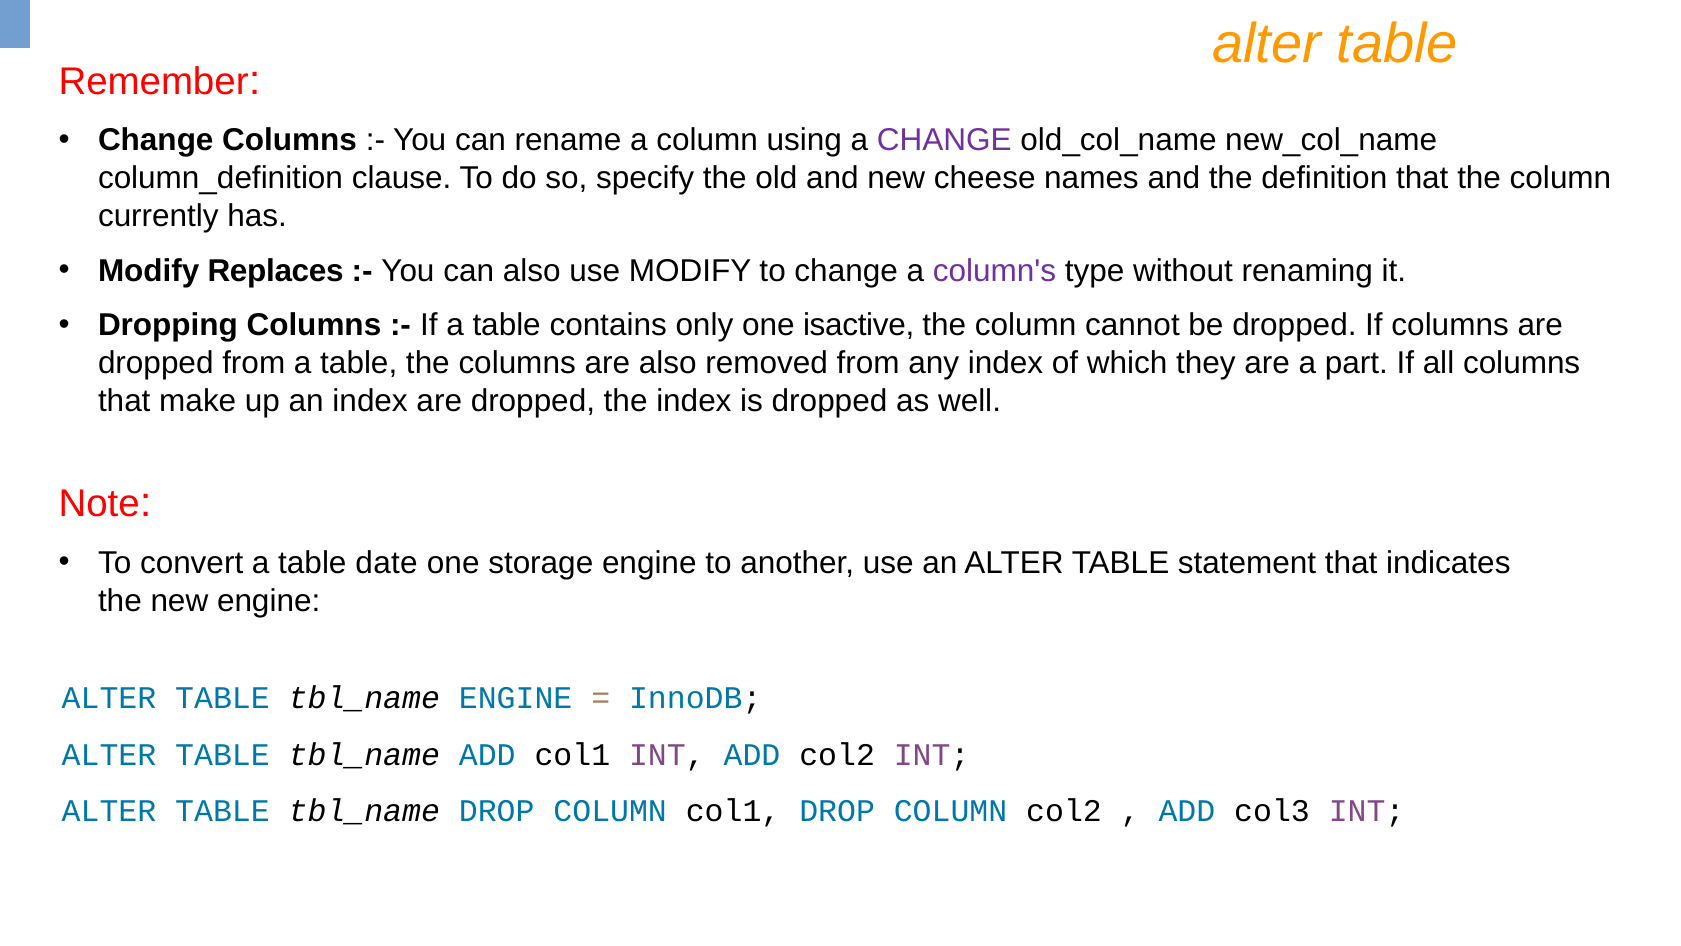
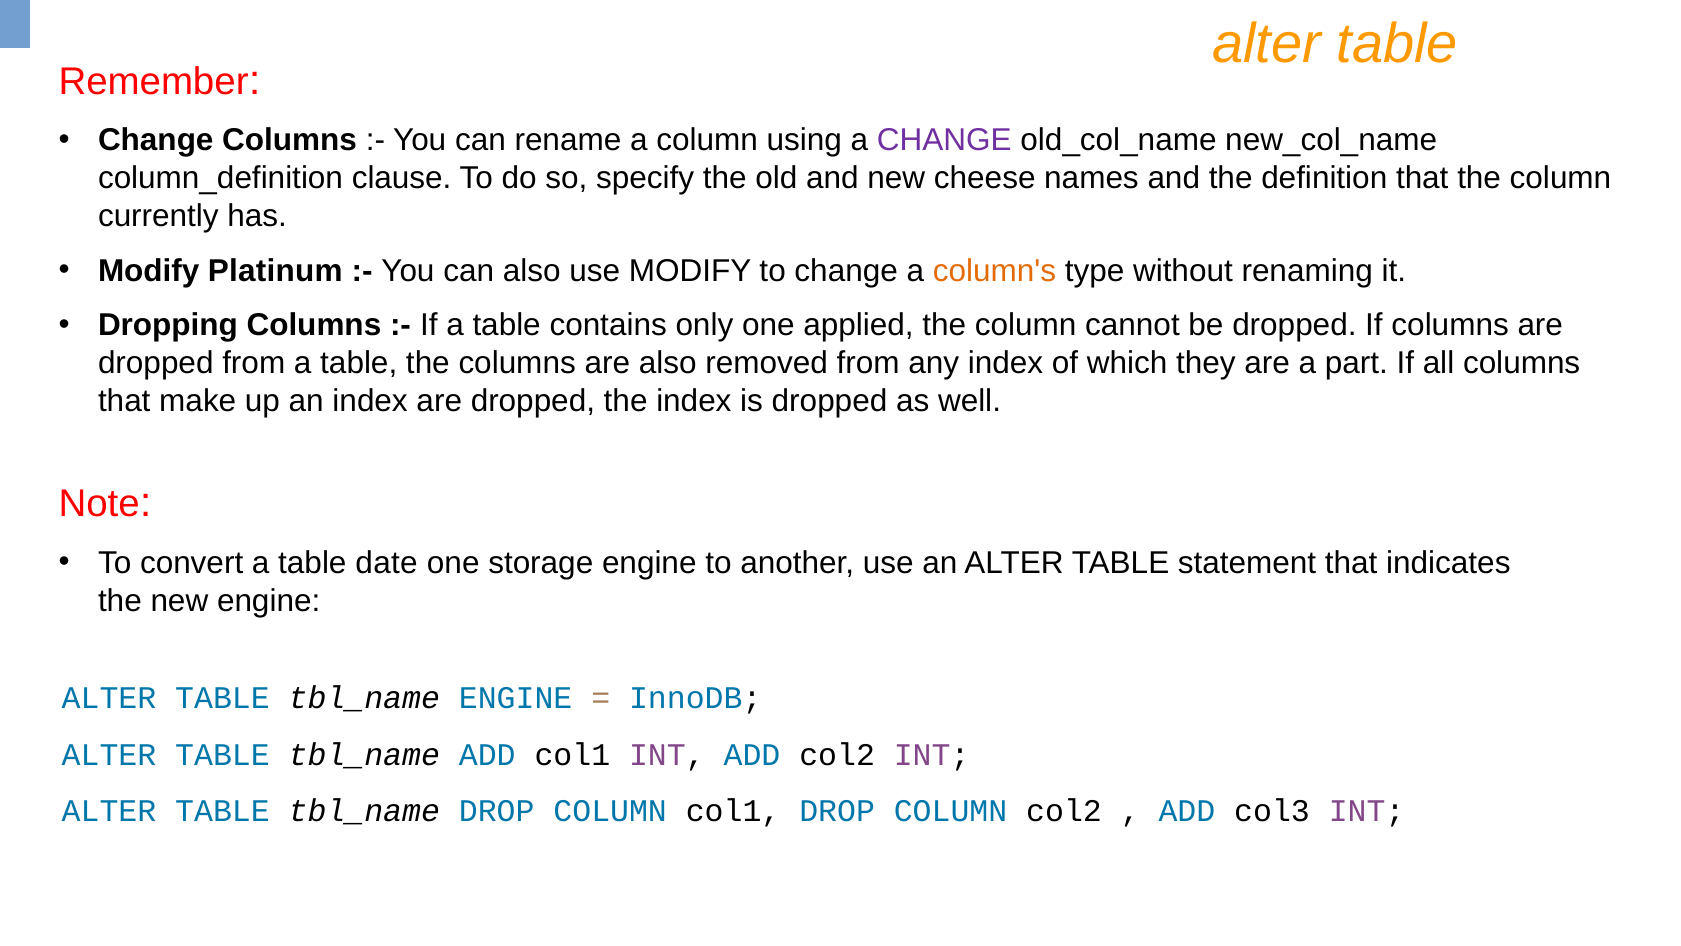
Replaces: Replaces -> Platinum
column's colour: purple -> orange
isactive: isactive -> applied
